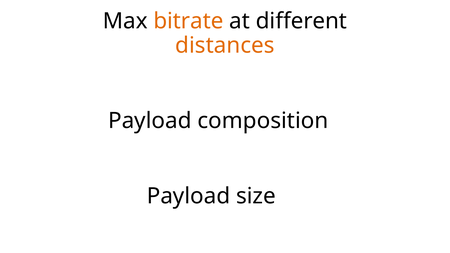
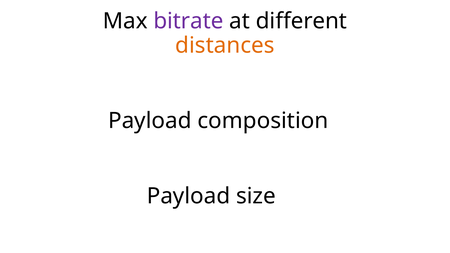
bitrate colour: orange -> purple
